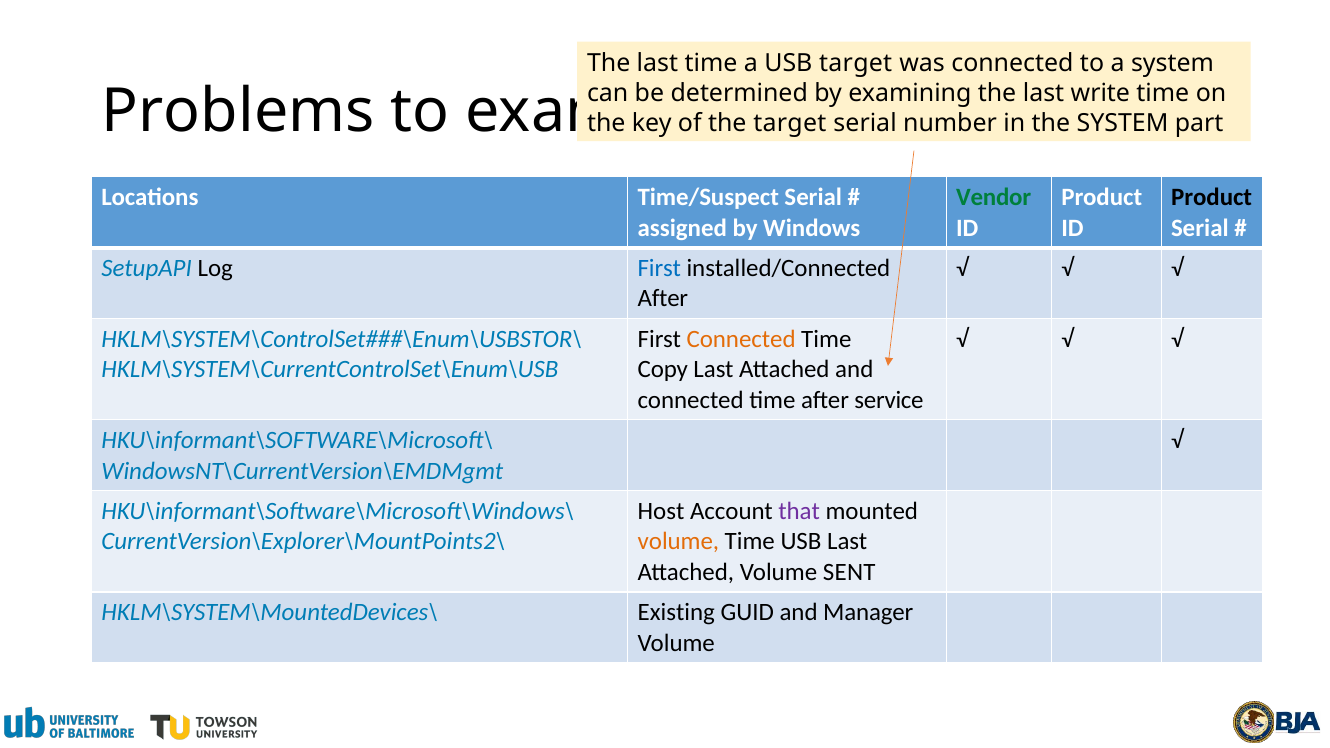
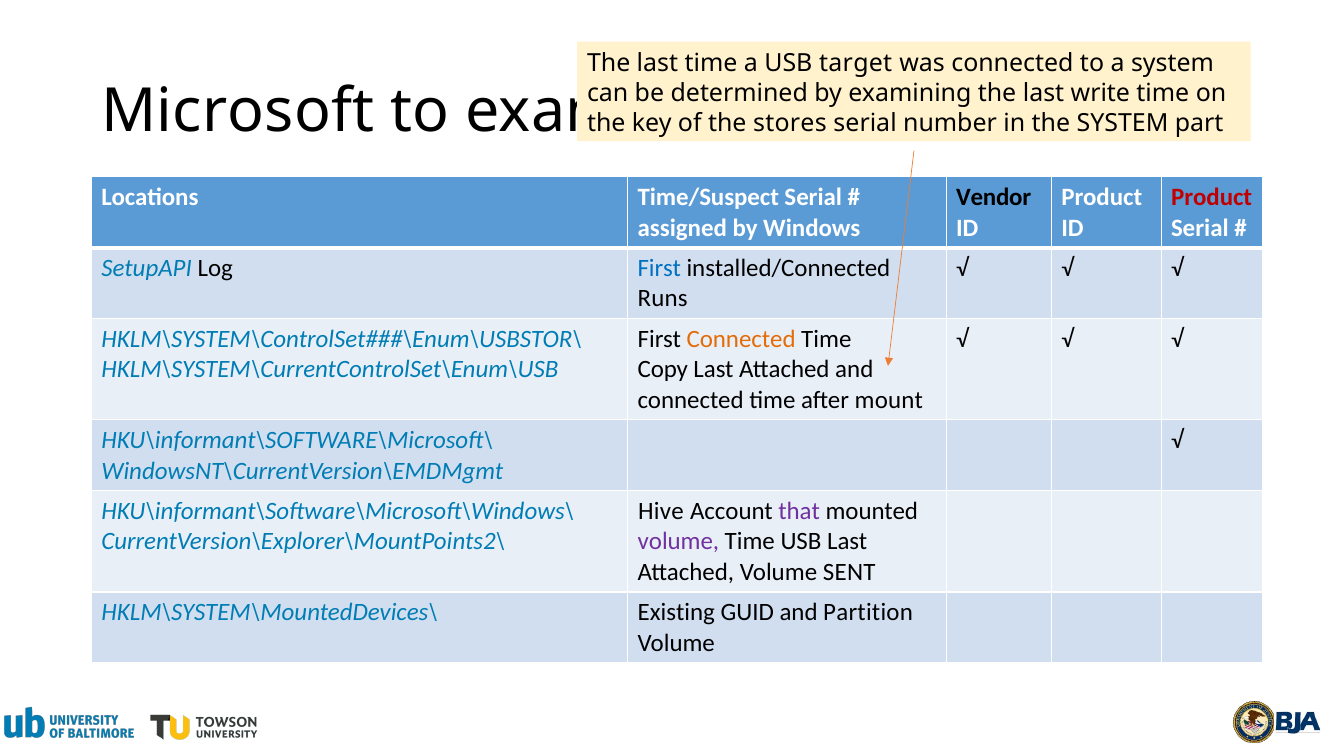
Problems: Problems -> Microsoft
the target: target -> stores
Vendor colour: green -> black
Product at (1212, 197) colour: black -> red
After at (663, 299): After -> Runs
service: service -> mount
Host: Host -> Hive
volume at (678, 542) colour: orange -> purple
Manager: Manager -> Partition
